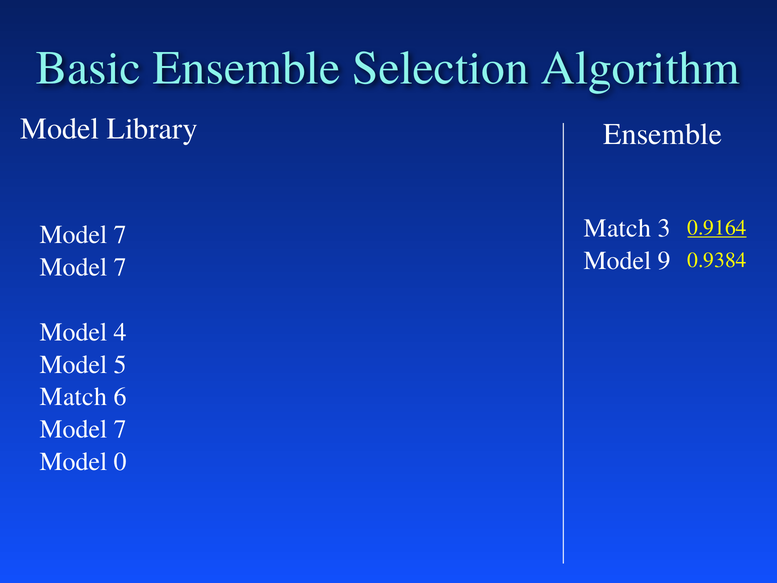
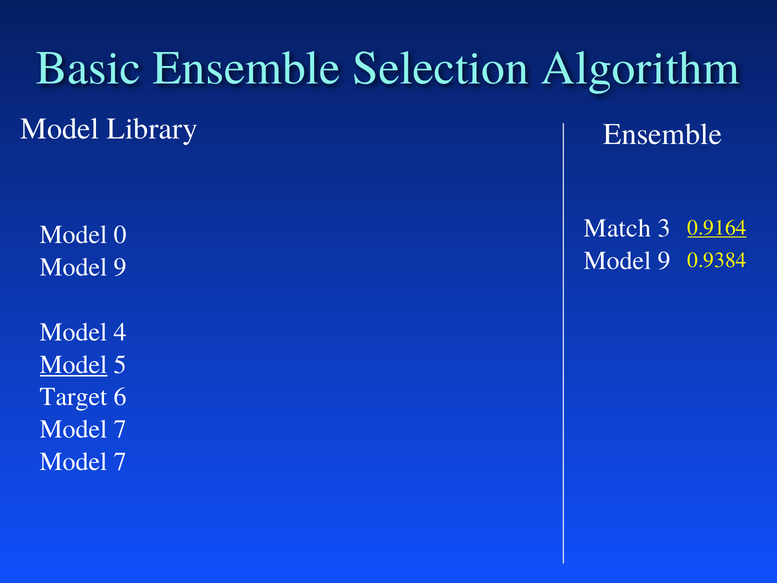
7 at (120, 235): 7 -> 0
7 at (120, 267): 7 -> 9
Model at (74, 364) underline: none -> present
Match at (73, 397): Match -> Target
0 at (120, 461): 0 -> 7
